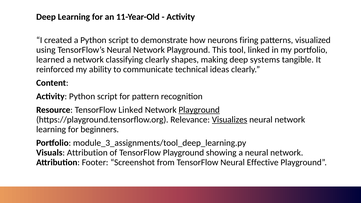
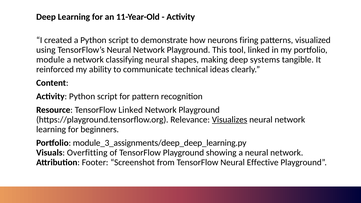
learned: learned -> module
classifying clearly: clearly -> neural
Playground at (199, 110) underline: present -> none
module_3_assignments/tool_deep_learning.py: module_3_assignments/tool_deep_learning.py -> module_3_assignments/deep_deep_learning.py
Visuals Attribution: Attribution -> Overfitting
